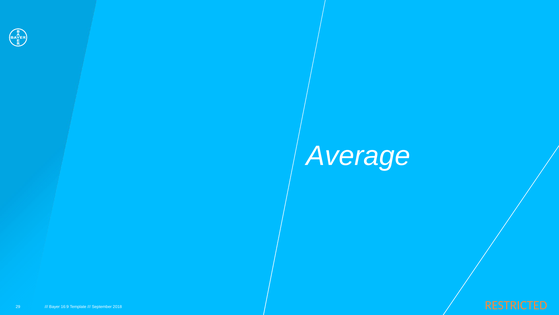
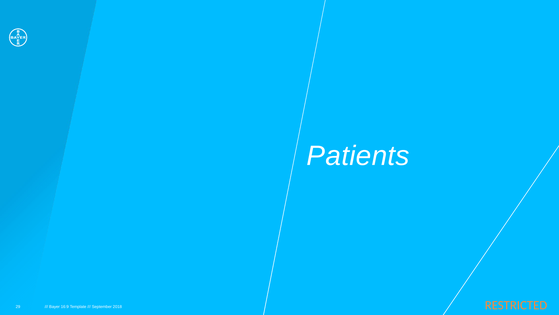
Average: Average -> Patients
